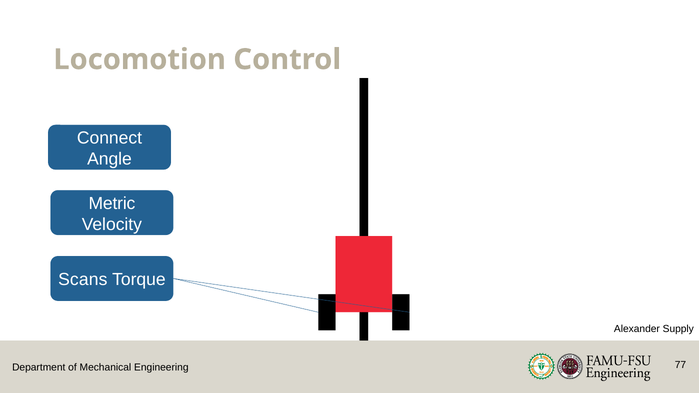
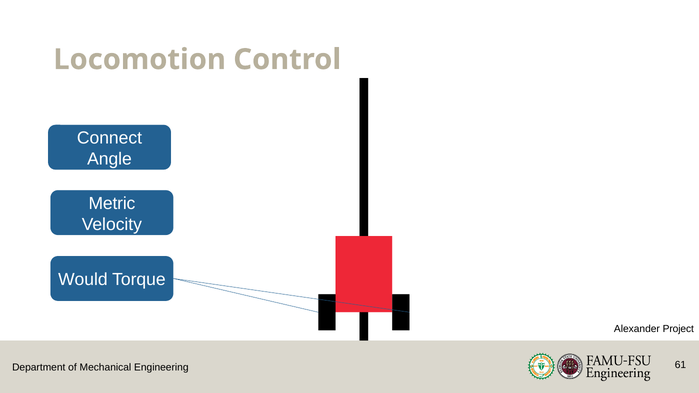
Scans: Scans -> Would
Supply: Supply -> Project
77: 77 -> 61
